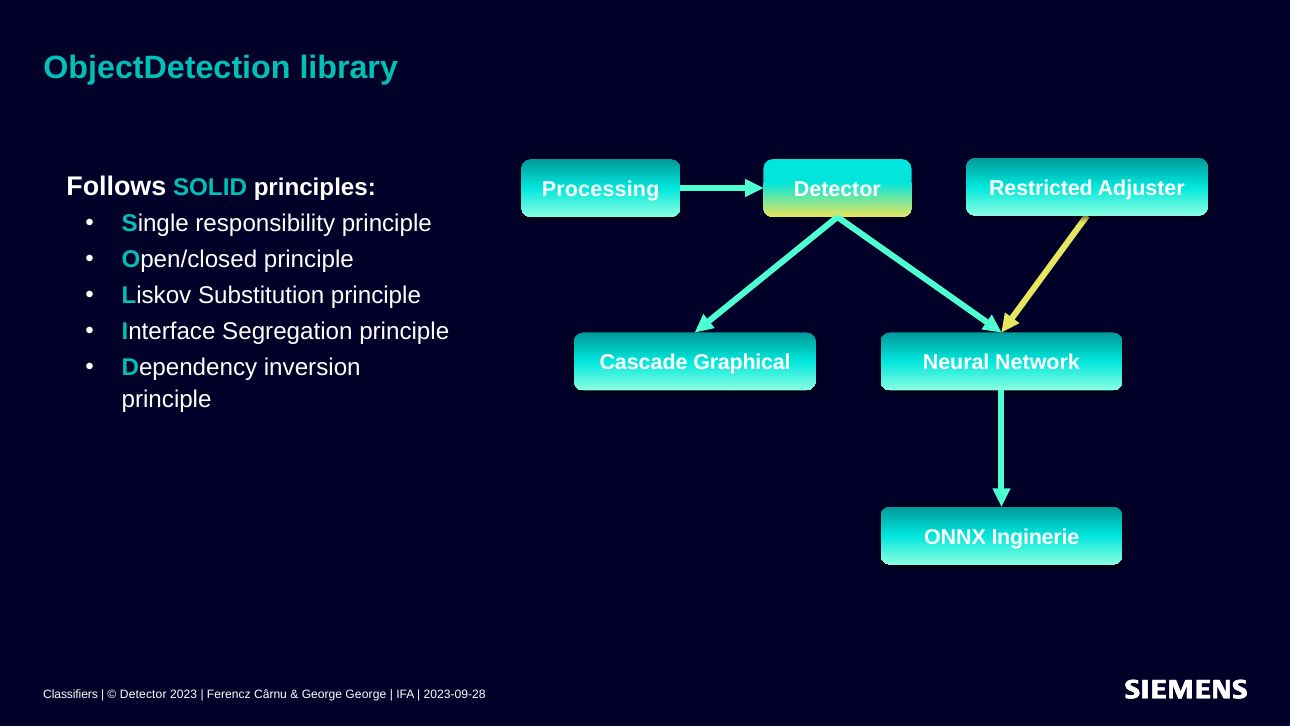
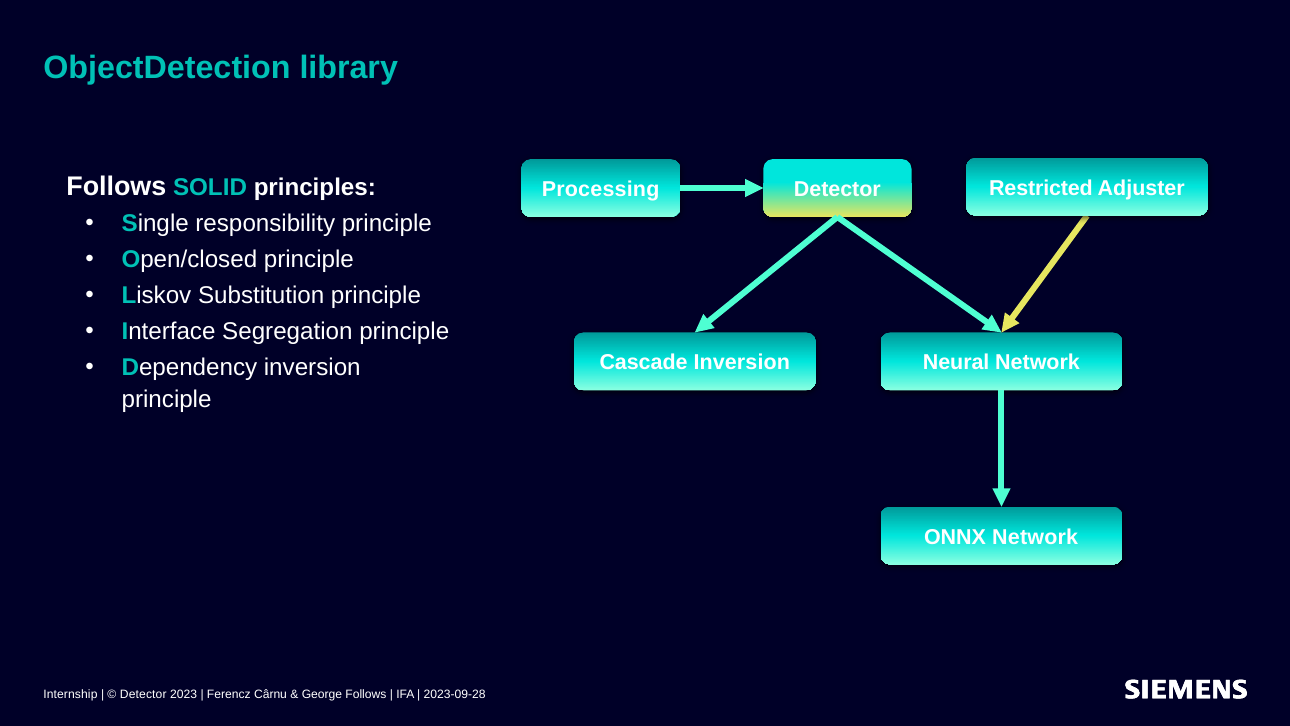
Cascade Graphical: Graphical -> Inversion
ONNX Inginerie: Inginerie -> Network
Classifiers: Classifiers -> Internship
George George: George -> Follows
